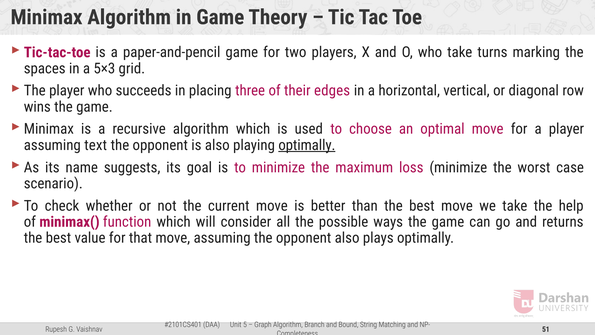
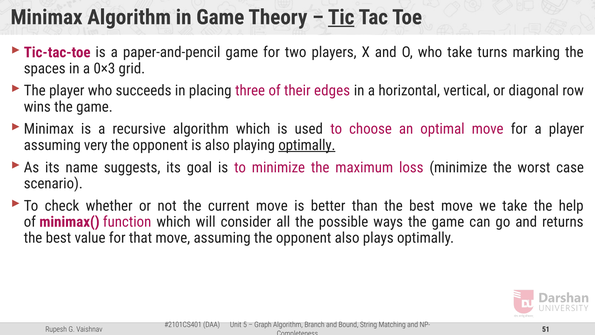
Tic underline: none -> present
5×3: 5×3 -> 0×3
text: text -> very
